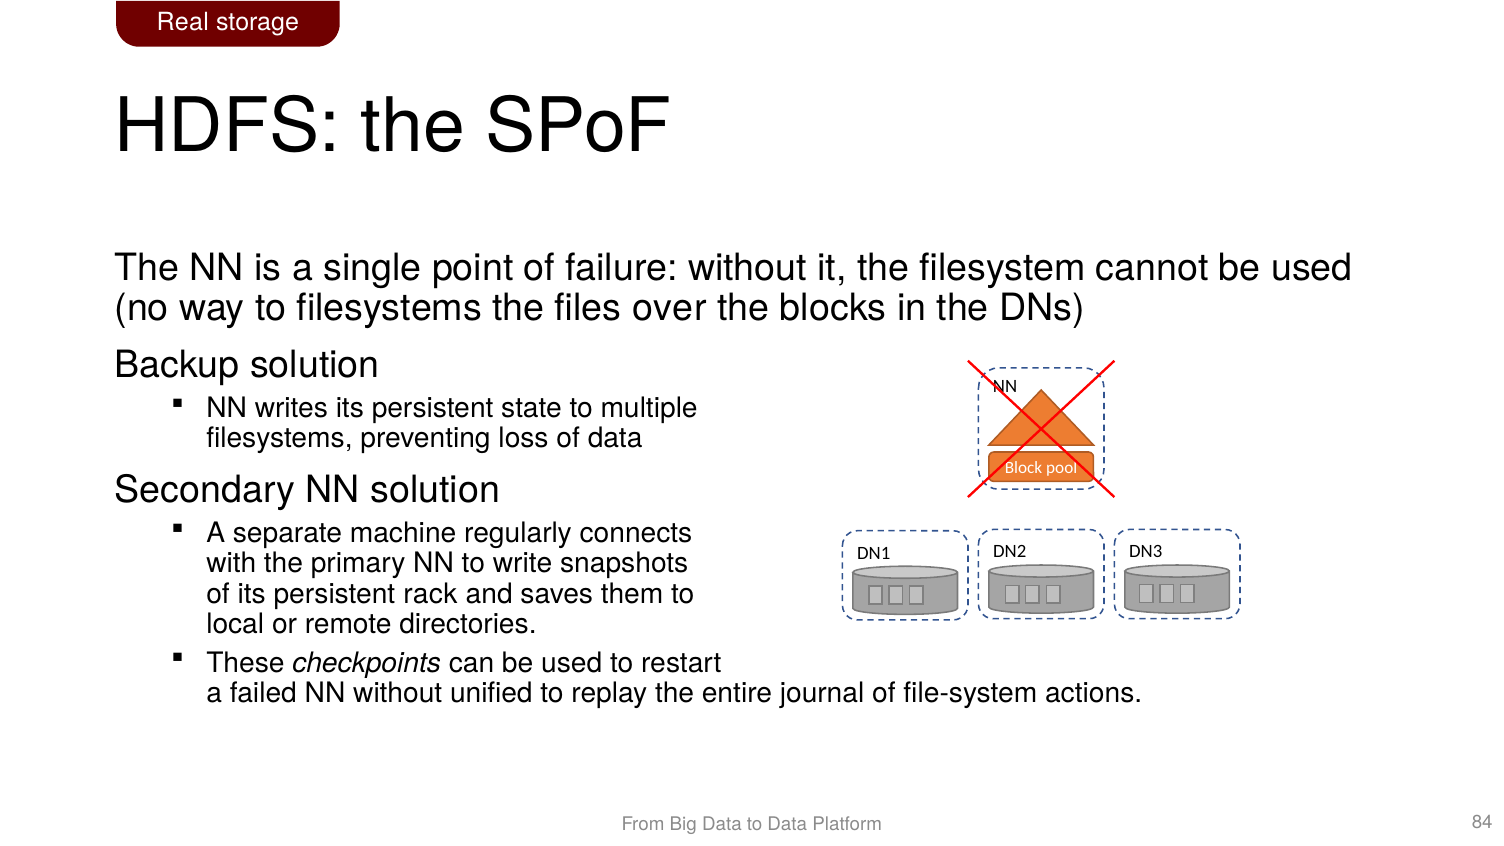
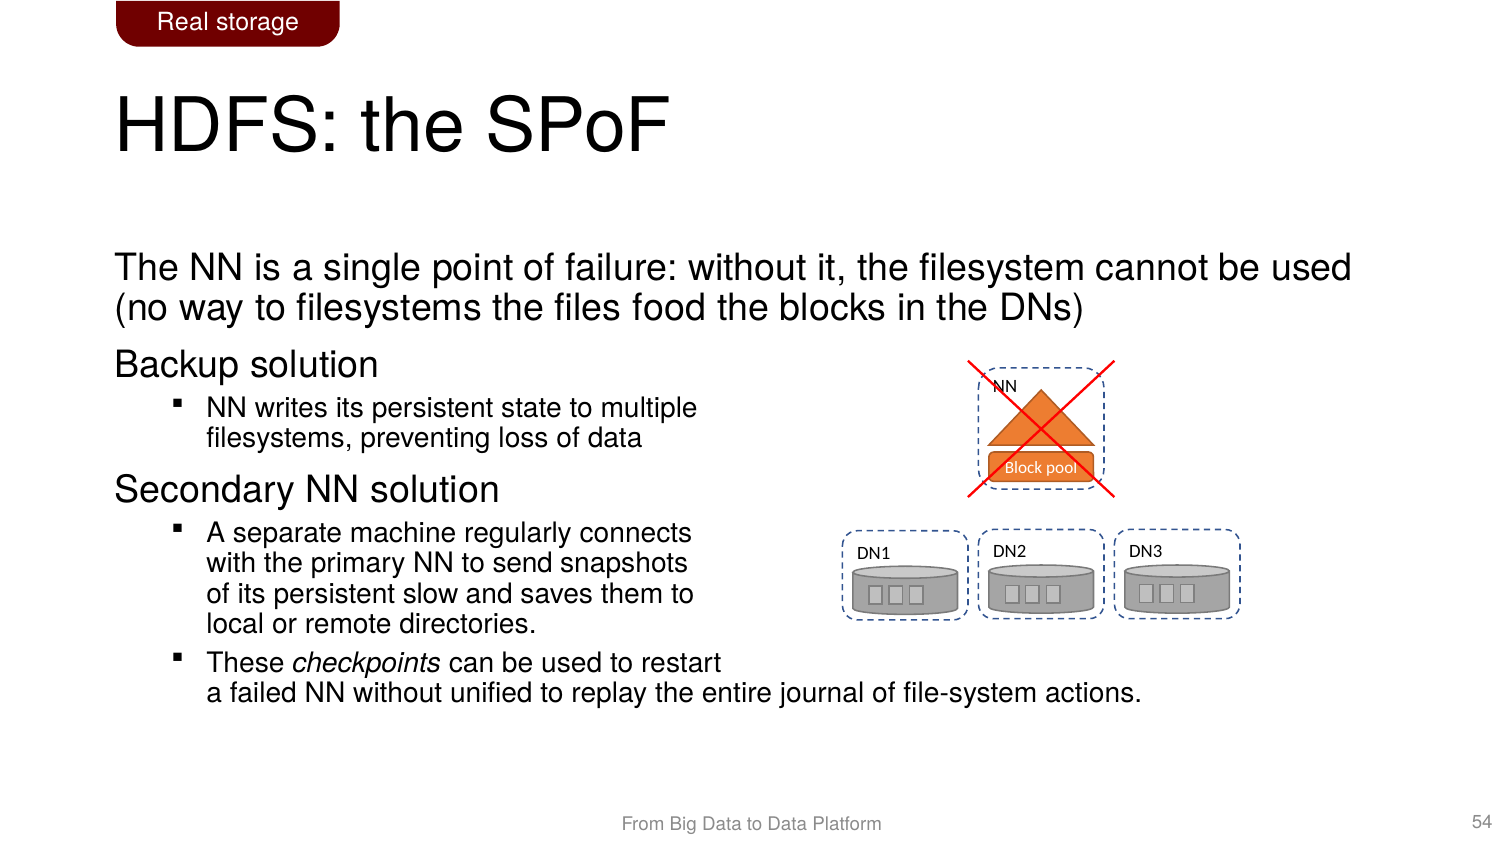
over: over -> food
write: write -> send
rack: rack -> slow
84: 84 -> 54
